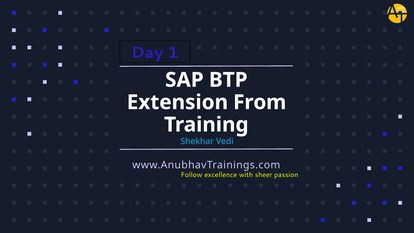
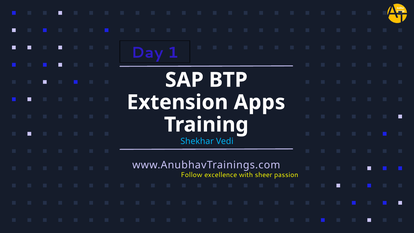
From: From -> Apps
